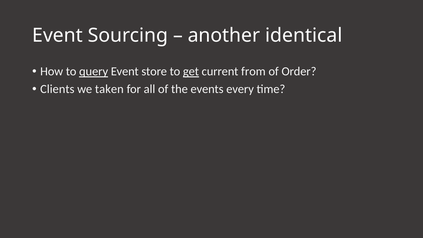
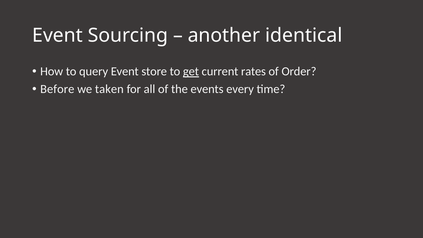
query underline: present -> none
from: from -> rates
Clients: Clients -> Before
